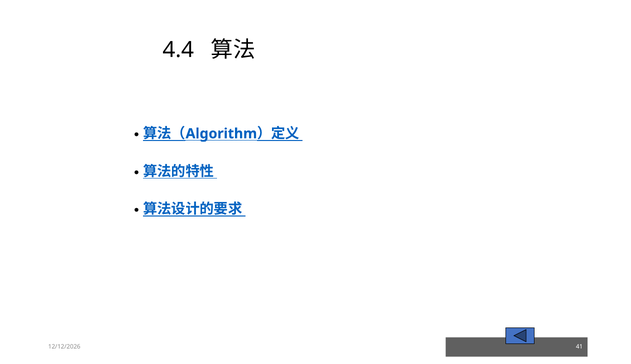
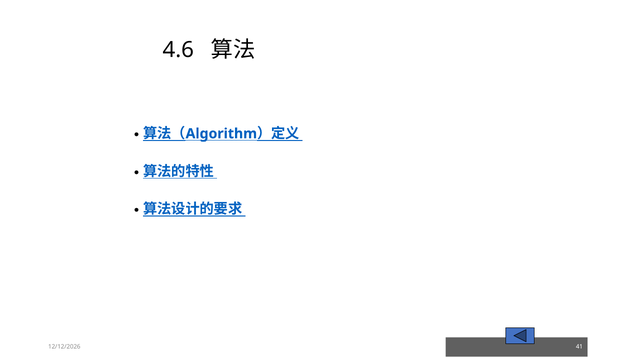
4.4: 4.4 -> 4.6
